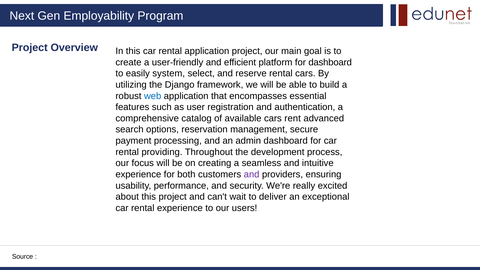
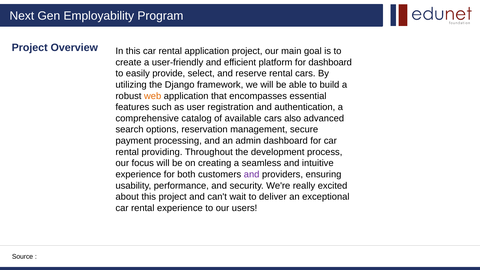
system: system -> provide
web colour: blue -> orange
rent: rent -> also
